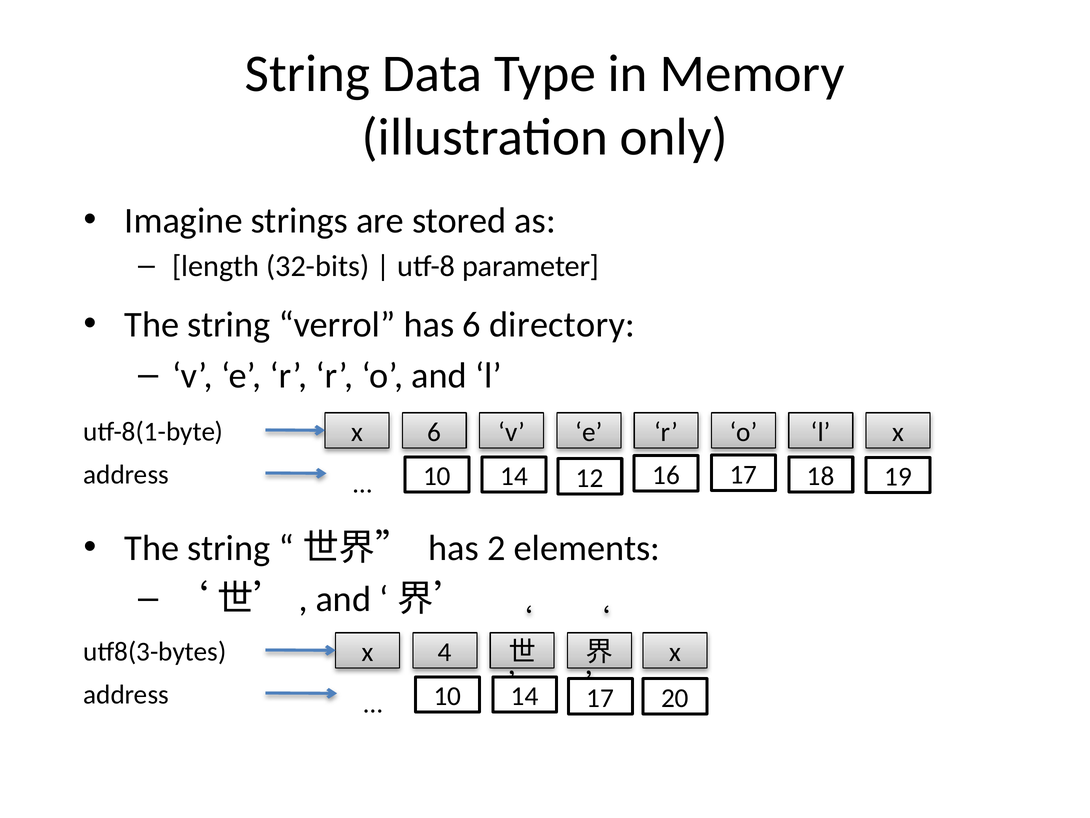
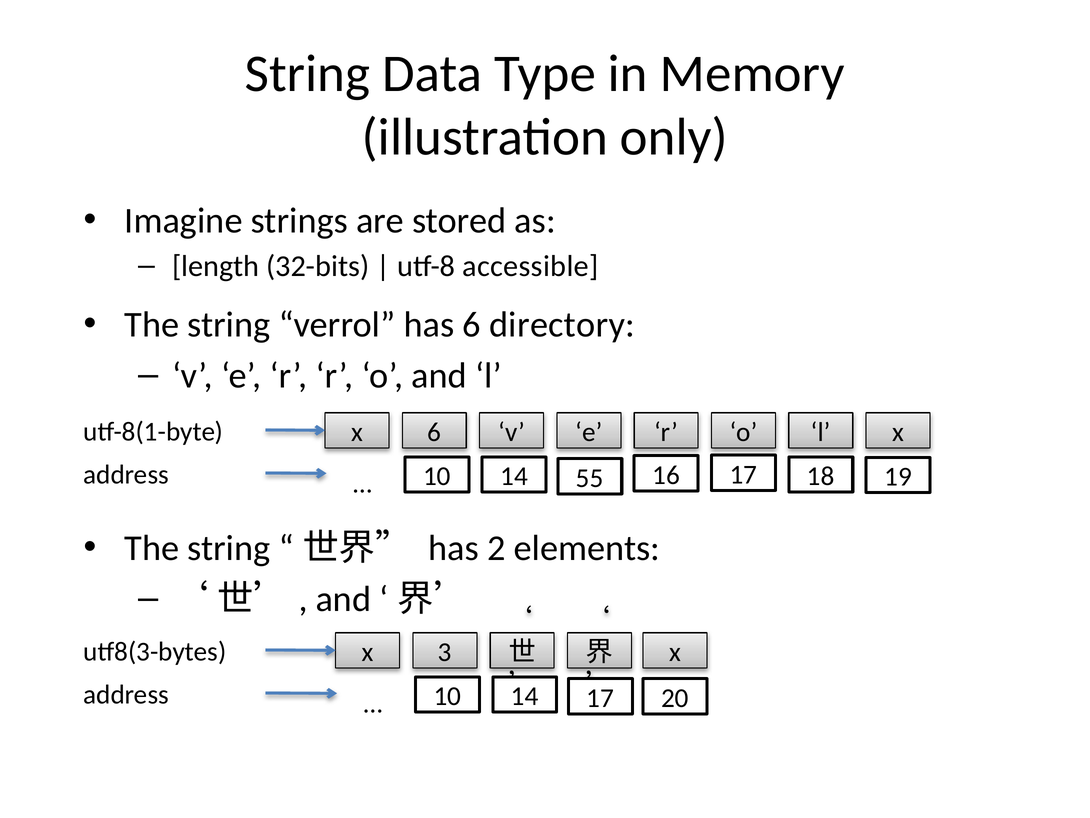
parameter: parameter -> accessible
12: 12 -> 55
4: 4 -> 3
